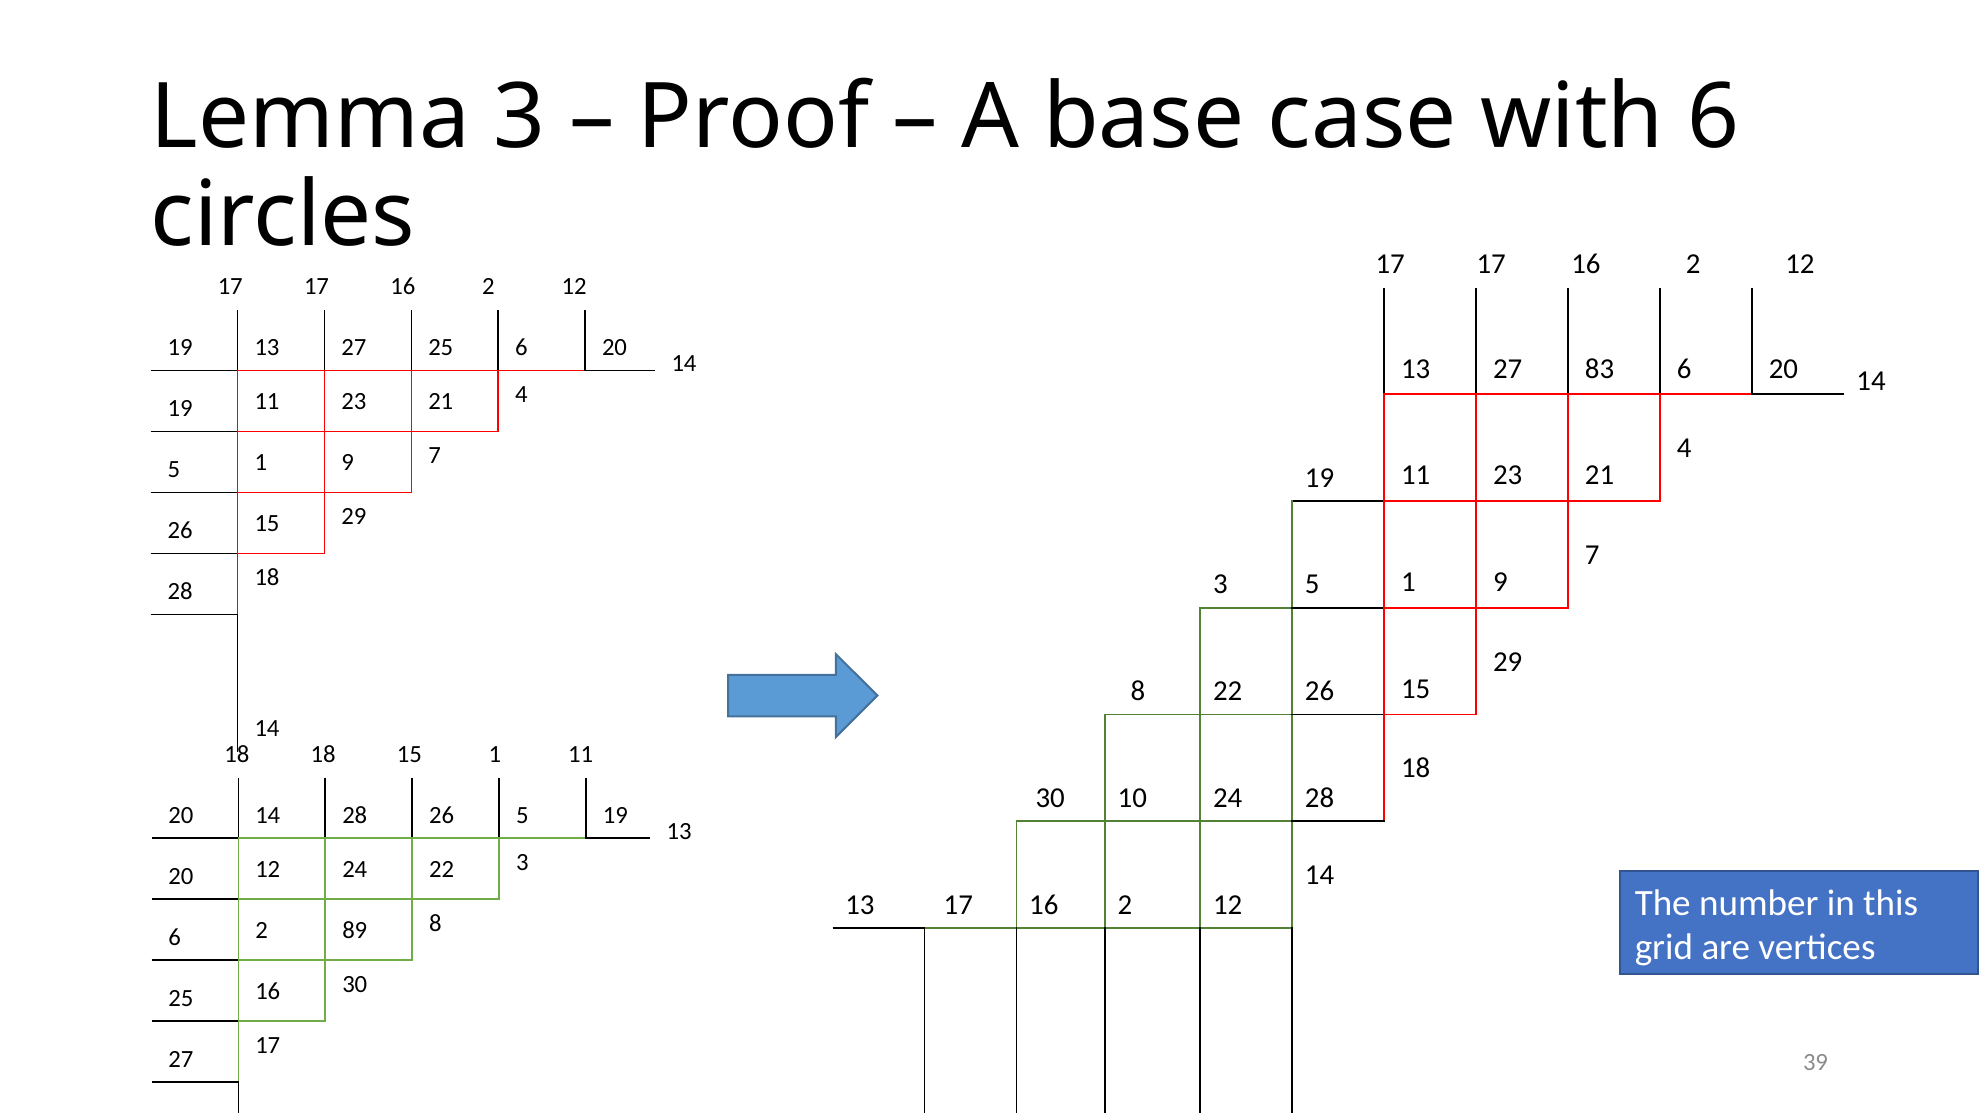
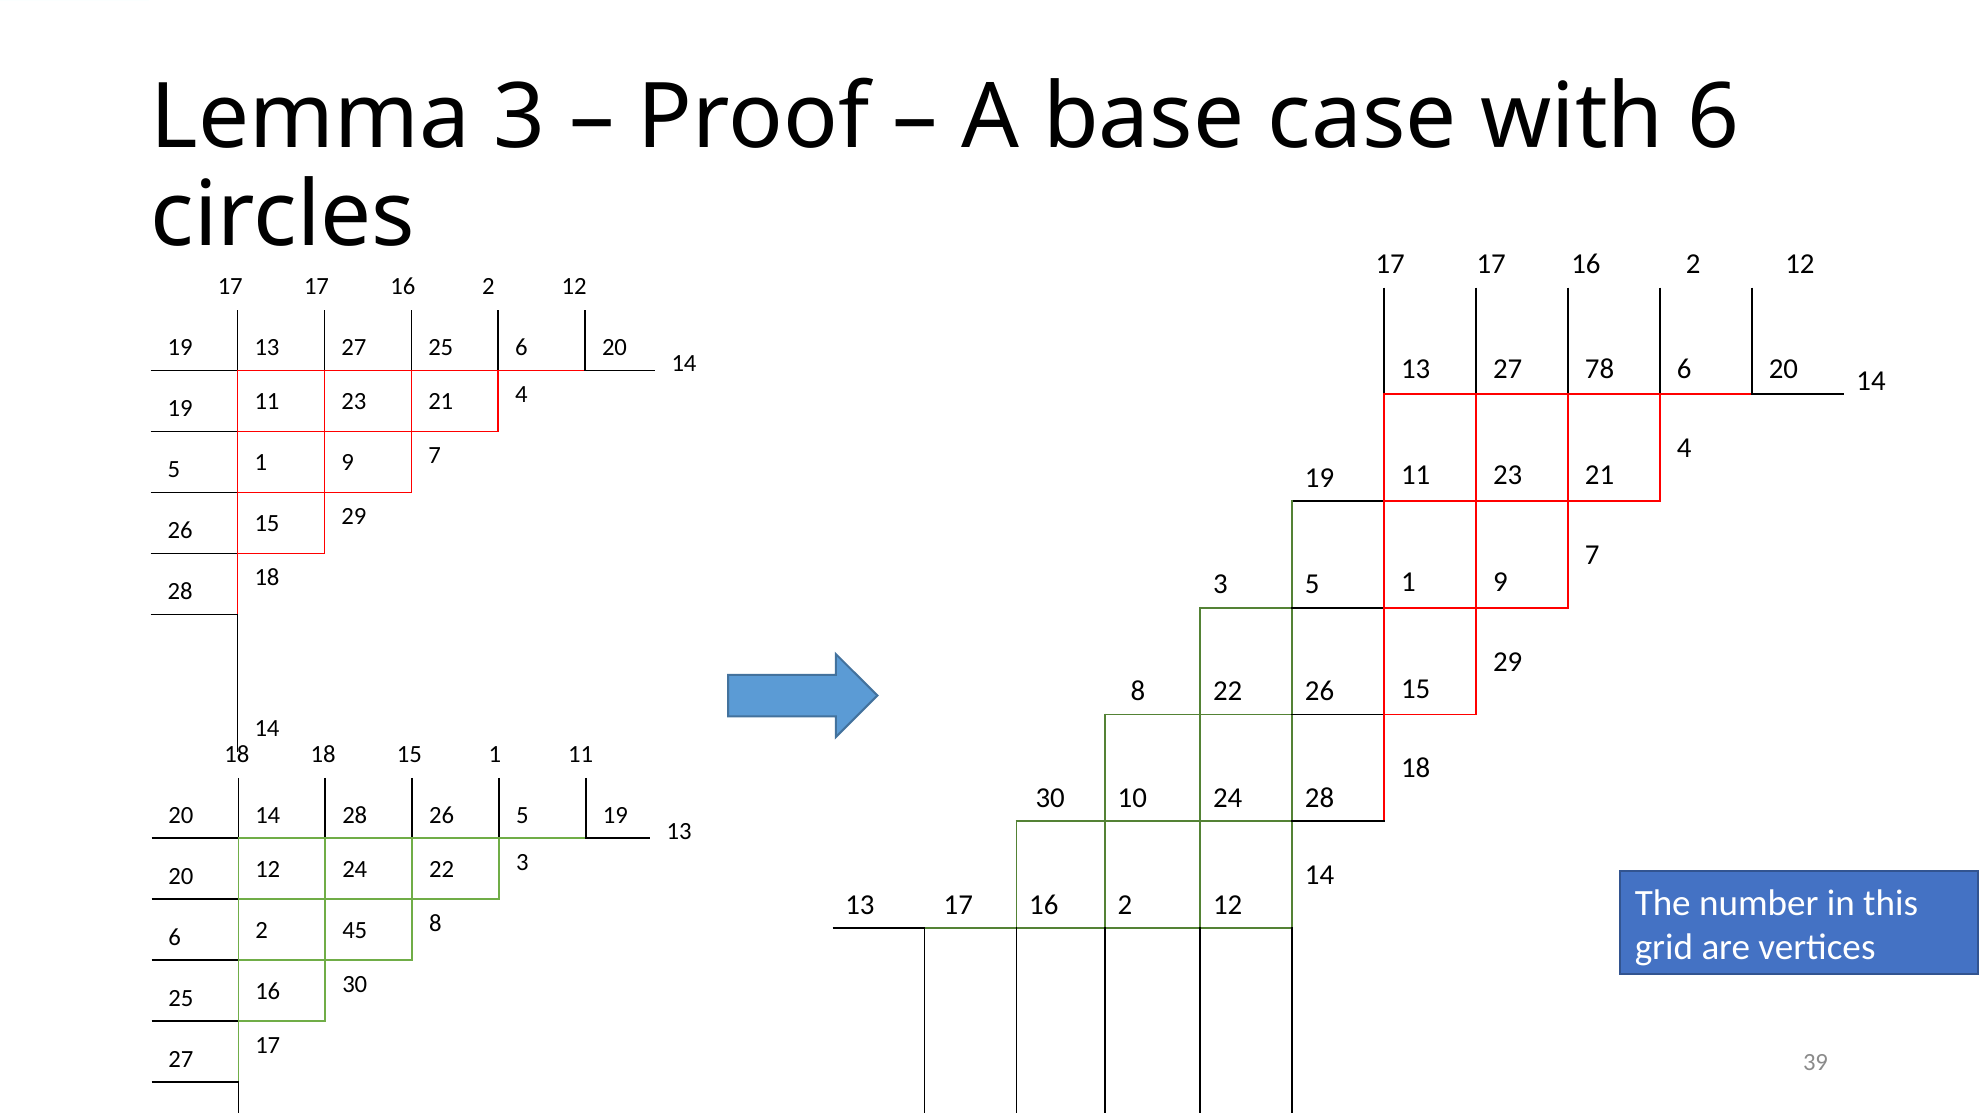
83: 83 -> 78
89: 89 -> 45
